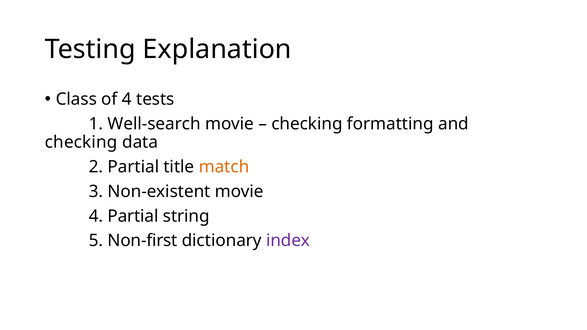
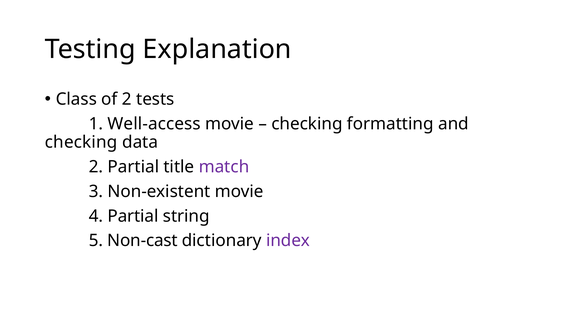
of 4: 4 -> 2
Well-search: Well-search -> Well-access
match colour: orange -> purple
Non-first: Non-first -> Non-cast
